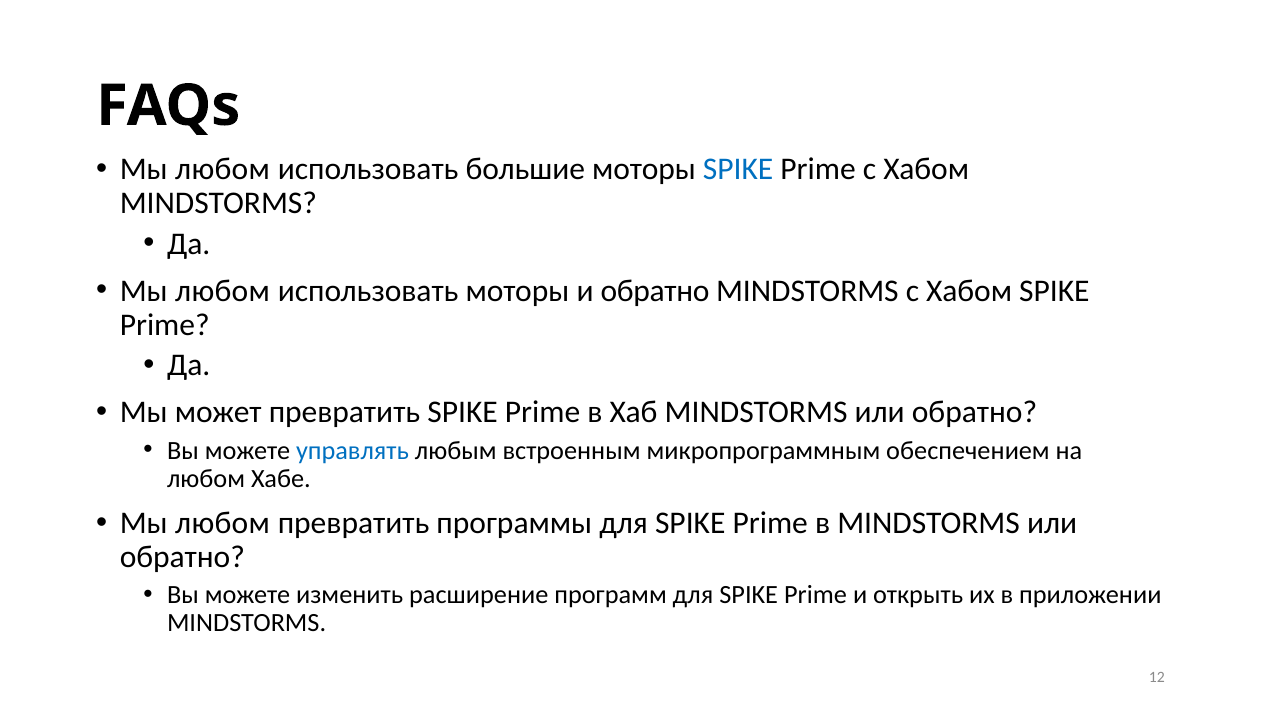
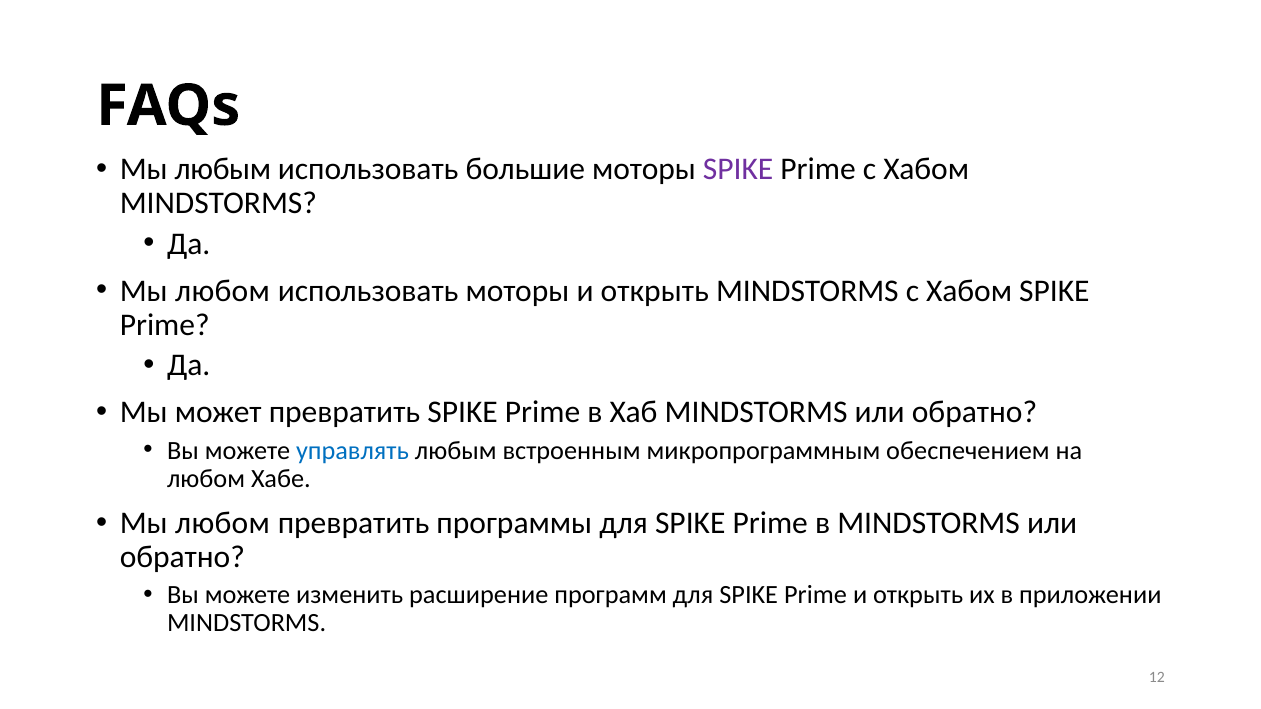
любом at (223, 169): любом -> любым
SPIKE at (738, 169) colour: blue -> purple
моторы и обратно: обратно -> открыть
